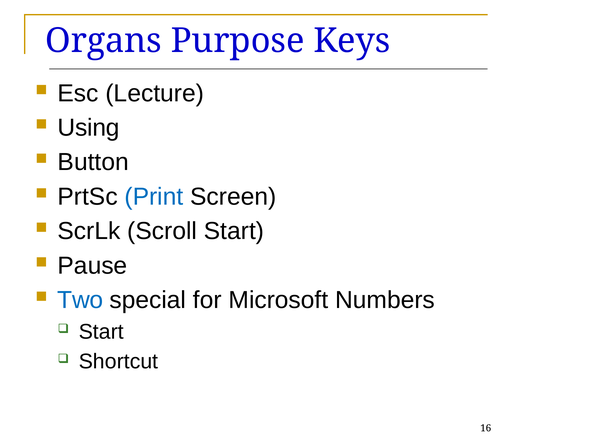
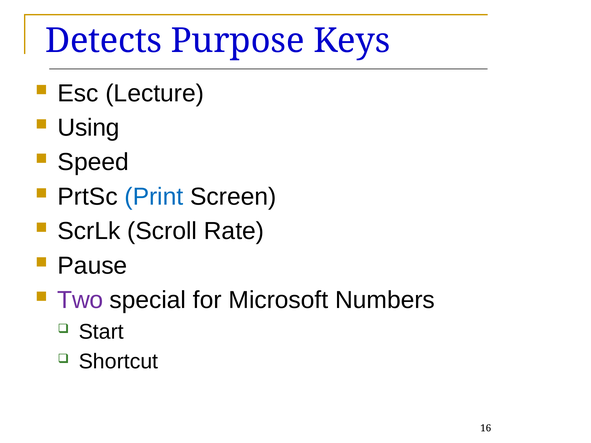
Organs: Organs -> Detects
Button: Button -> Speed
Scroll Start: Start -> Rate
Two colour: blue -> purple
